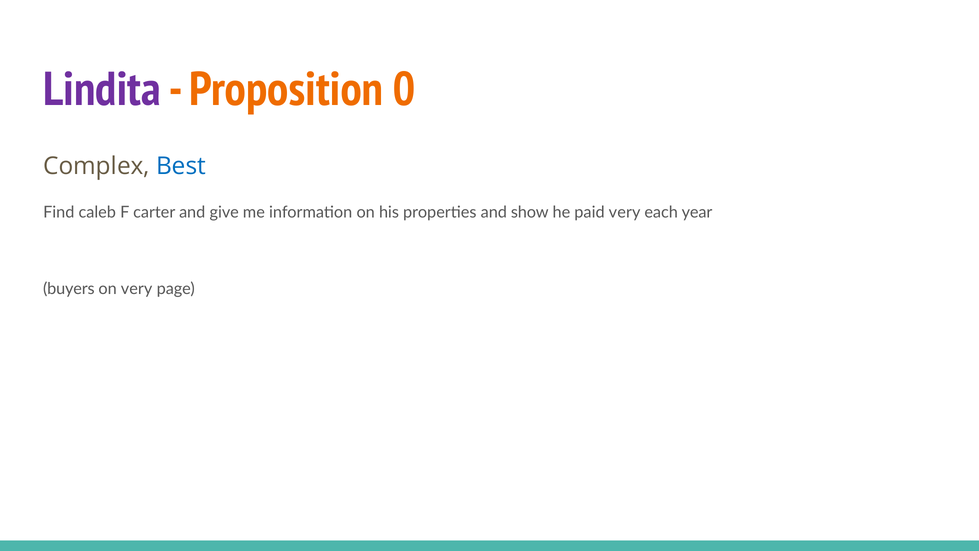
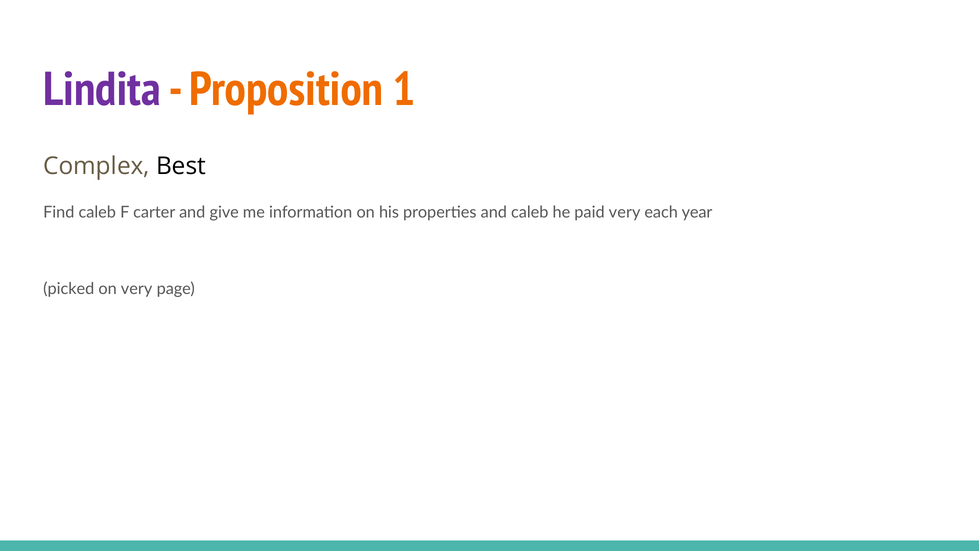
0: 0 -> 1
Best colour: blue -> black
and show: show -> caleb
buyers: buyers -> picked
